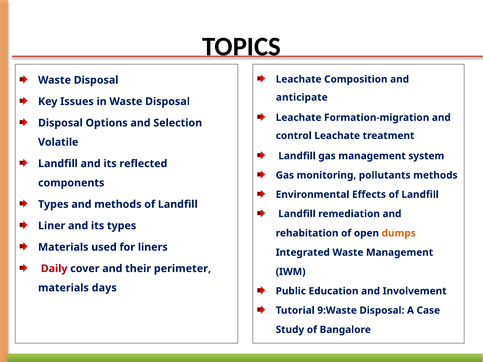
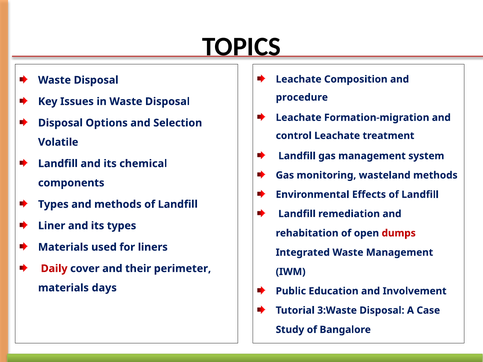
anticipate: anticipate -> procedure
reflected: reflected -> chemical
pollutants: pollutants -> wasteland
dumps colour: orange -> red
9:Waste: 9:Waste -> 3:Waste
